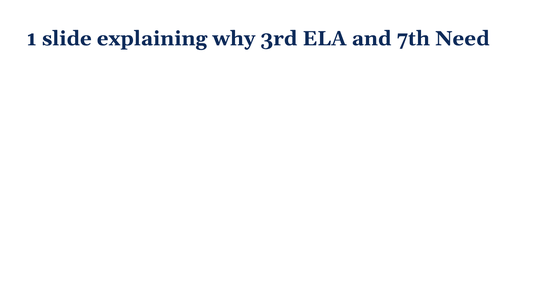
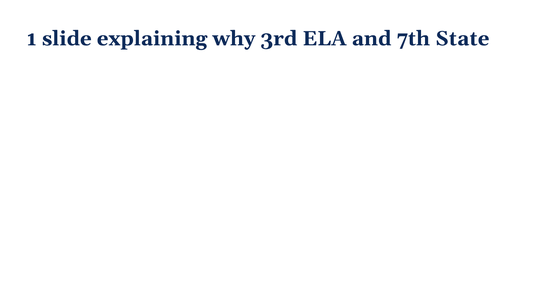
Need: Need -> State
